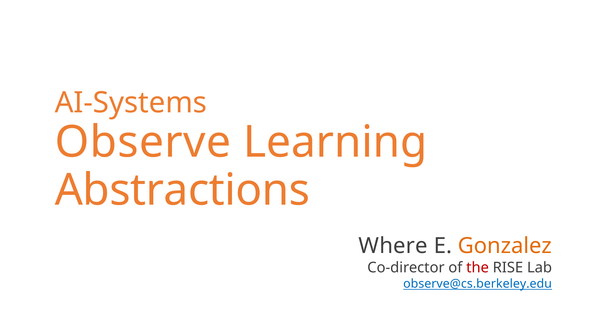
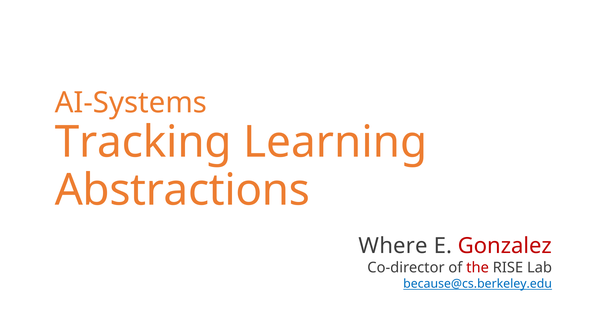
Observe: Observe -> Tracking
Gonzalez colour: orange -> red
observe@cs.berkeley.edu: observe@cs.berkeley.edu -> because@cs.berkeley.edu
